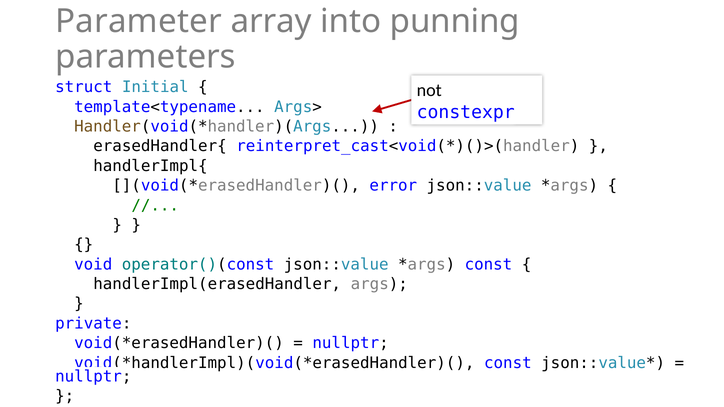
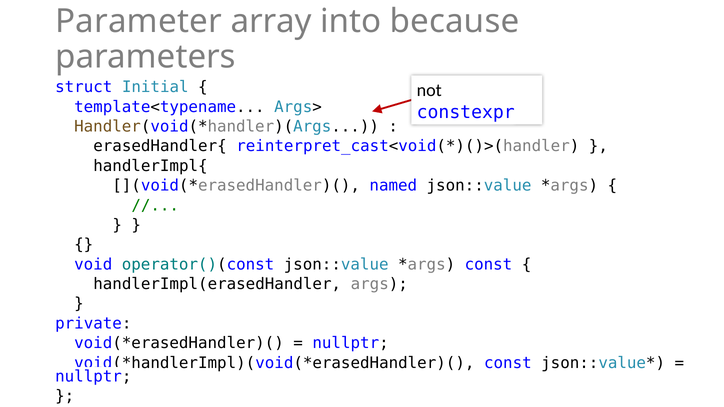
punning: punning -> because
error: error -> named
